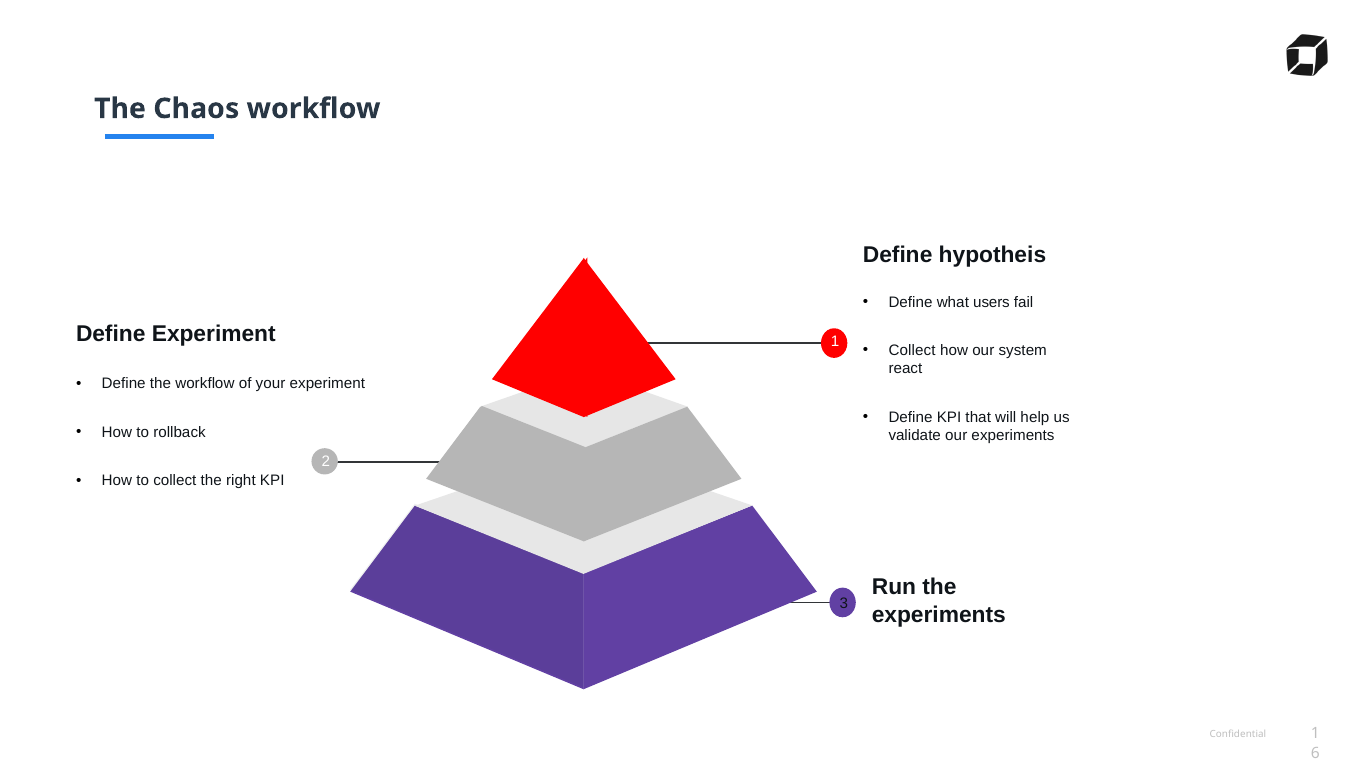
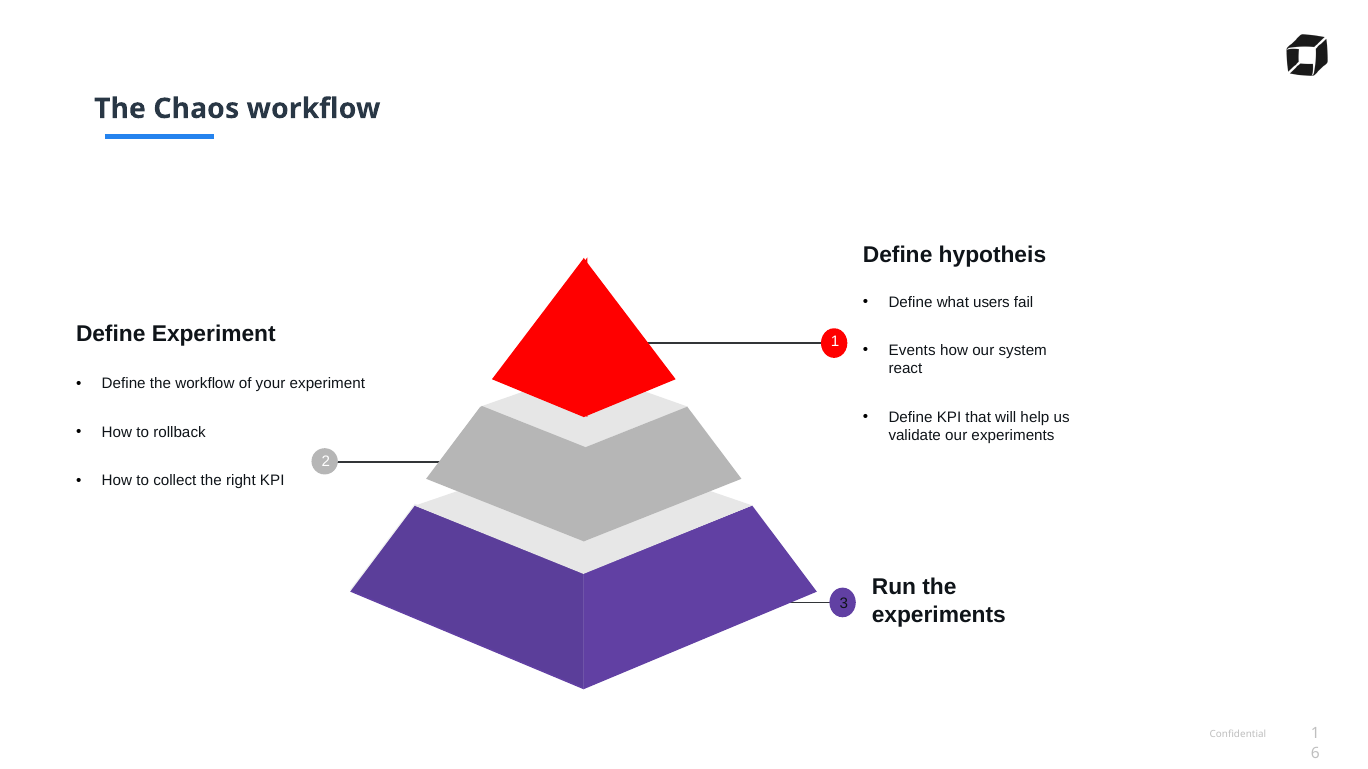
Collect at (912, 351): Collect -> Events
